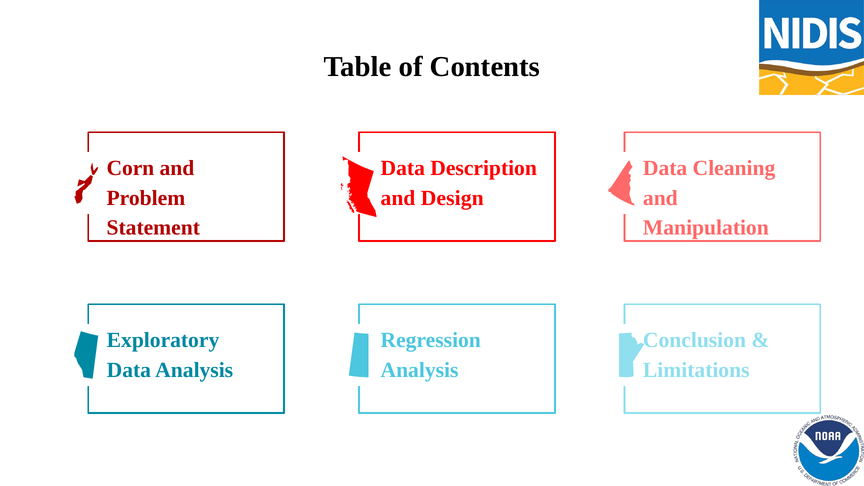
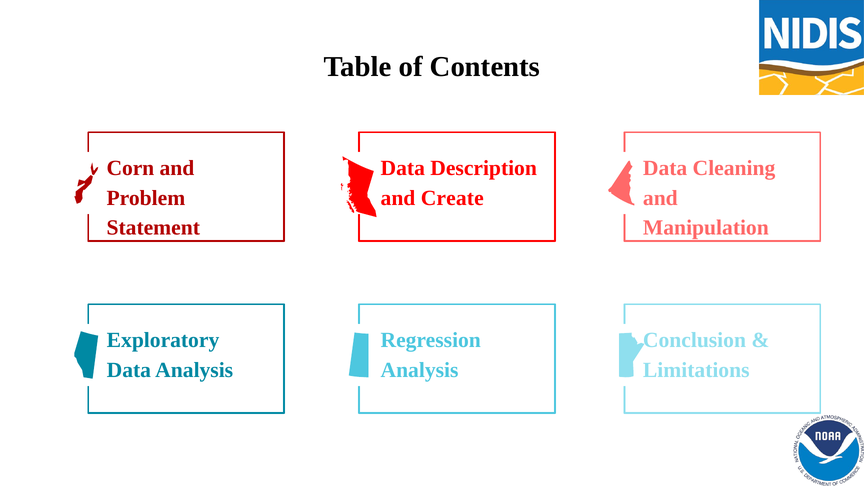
Design: Design -> Create
